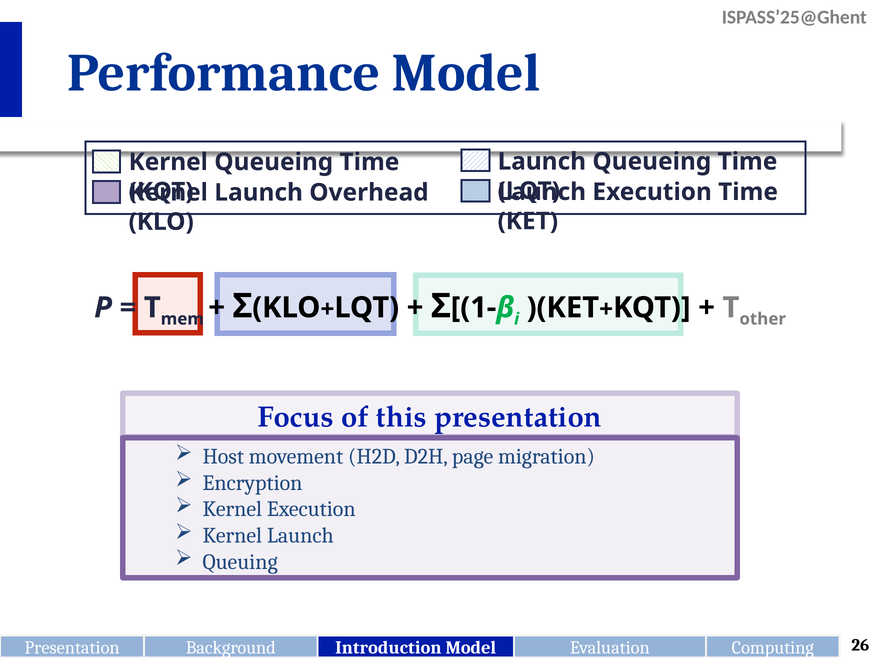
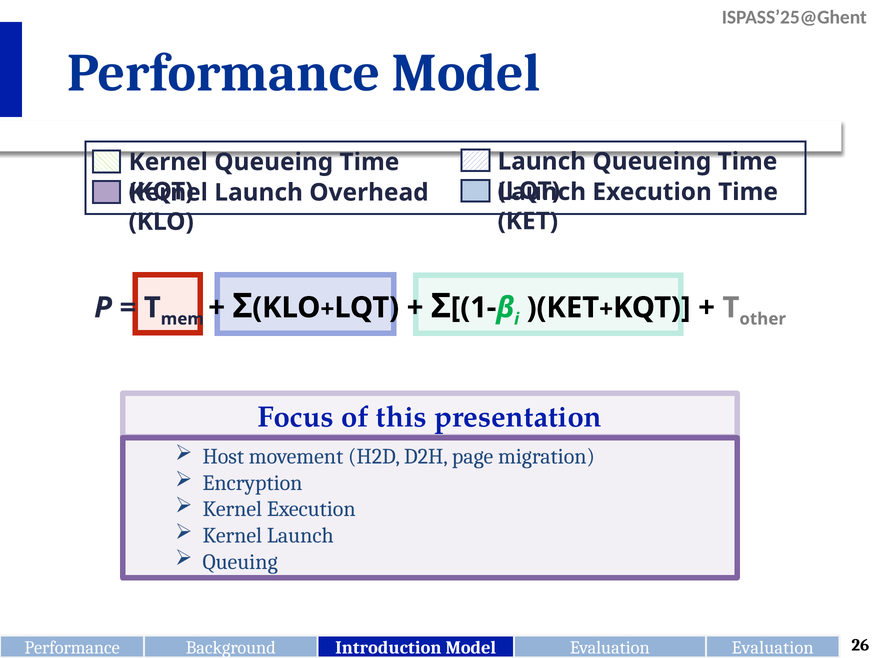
Presentation at (72, 648): Presentation -> Performance
Evaluation Computing: Computing -> Evaluation
